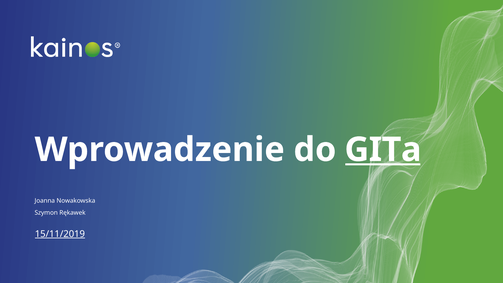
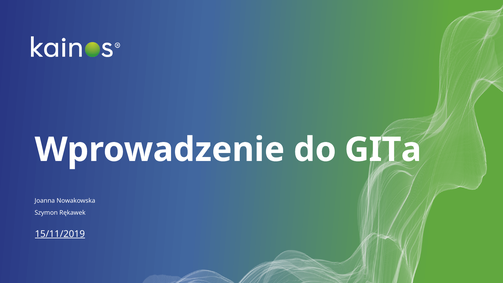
GITa underline: present -> none
